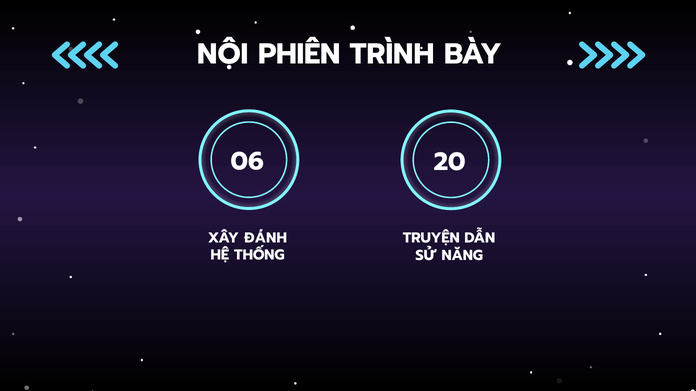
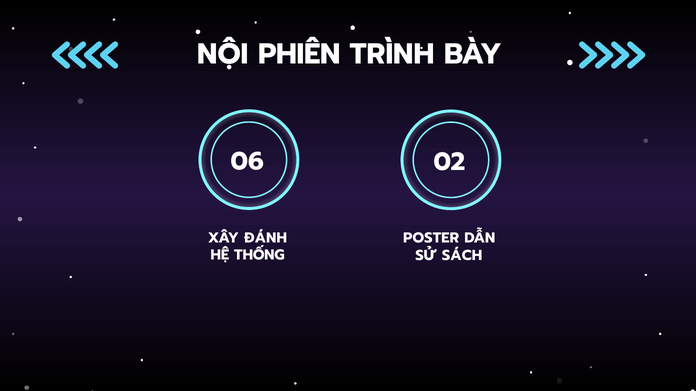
20: 20 -> 02
TRUYỆN: TRUYỆN -> POSTER
NĂNG: NĂNG -> SÁCH
